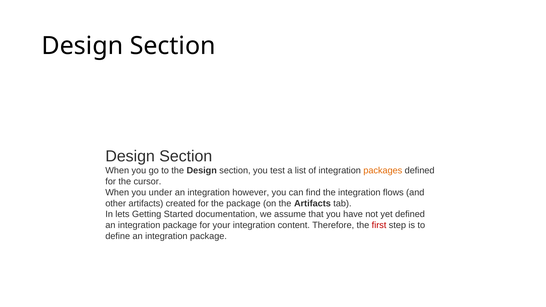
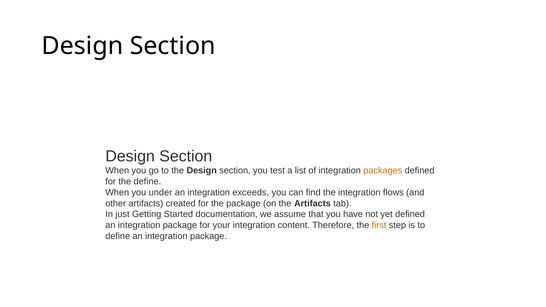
the cursor: cursor -> define
however: however -> exceeds
lets: lets -> just
first colour: red -> orange
